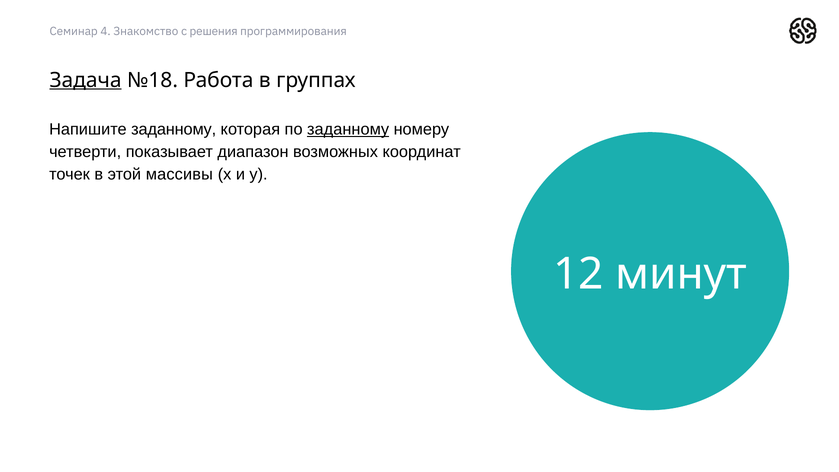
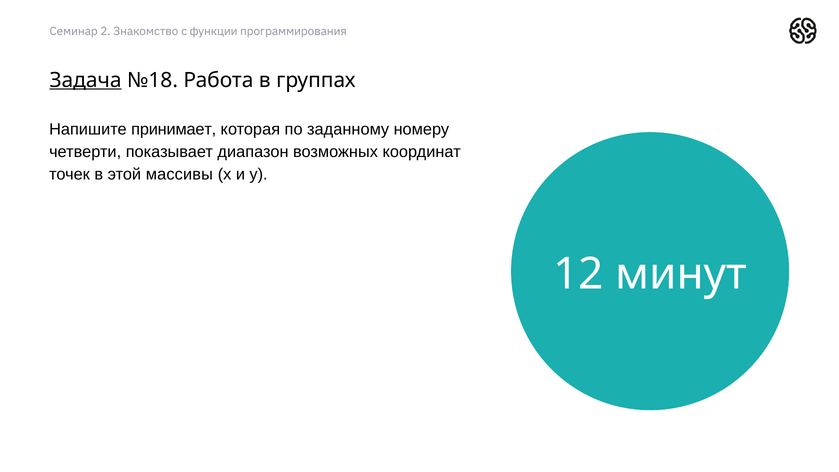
4: 4 -> 2
решения: решения -> функции
Напишите заданному: заданному -> принимает
заданному at (348, 129) underline: present -> none
